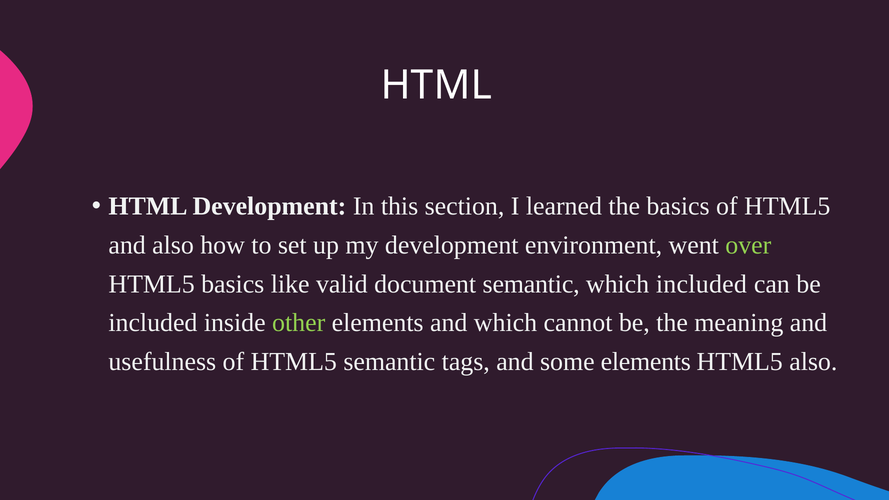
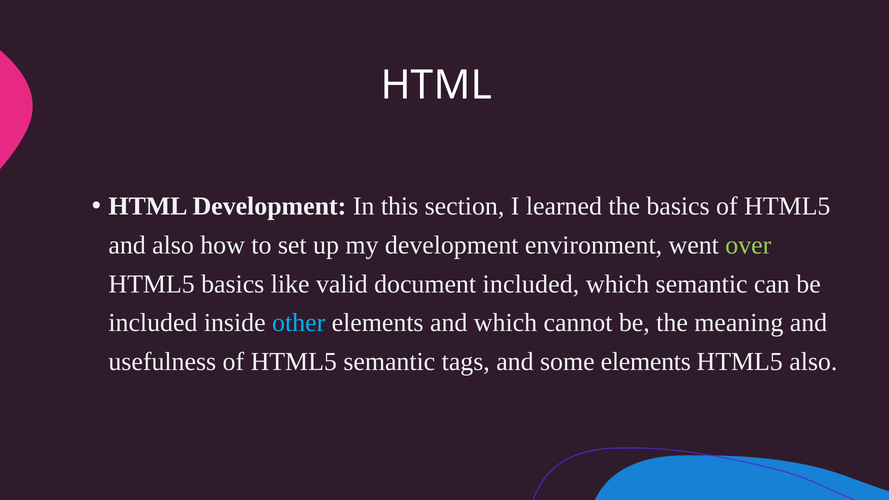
document semantic: semantic -> included
which included: included -> semantic
other colour: light green -> light blue
